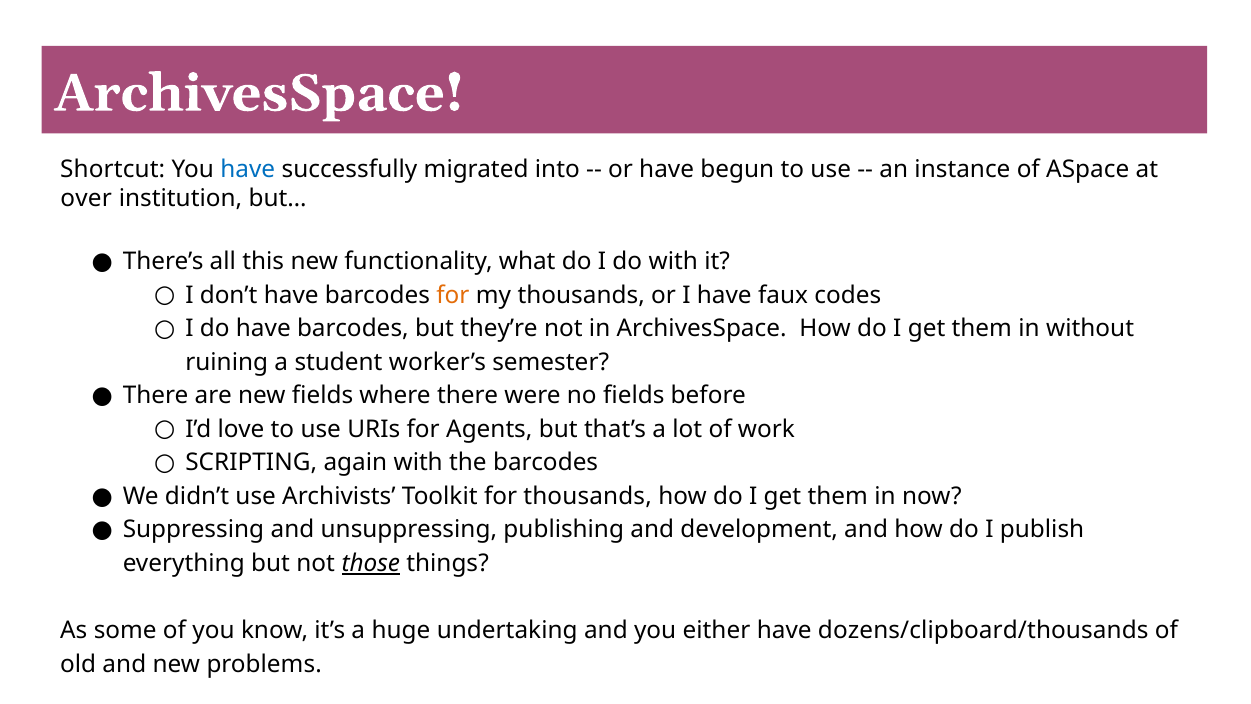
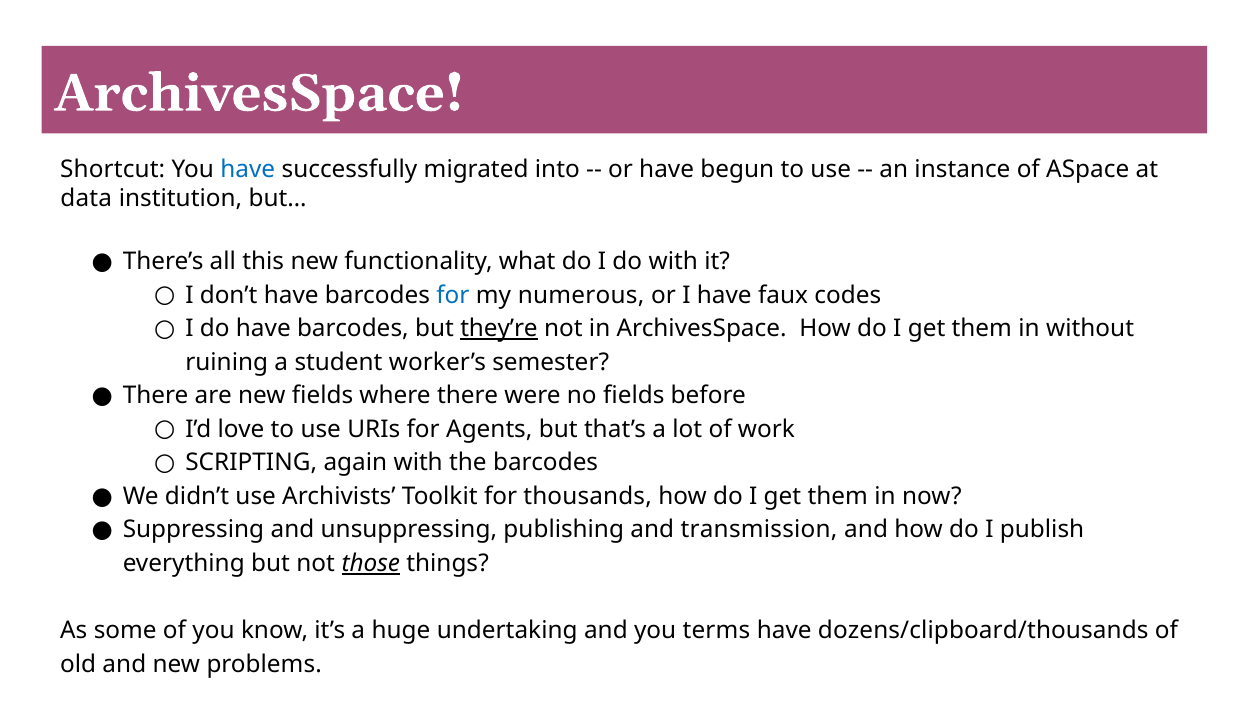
over: over -> data
for at (453, 295) colour: orange -> blue
my thousands: thousands -> numerous
they’re underline: none -> present
development: development -> transmission
either: either -> terms
